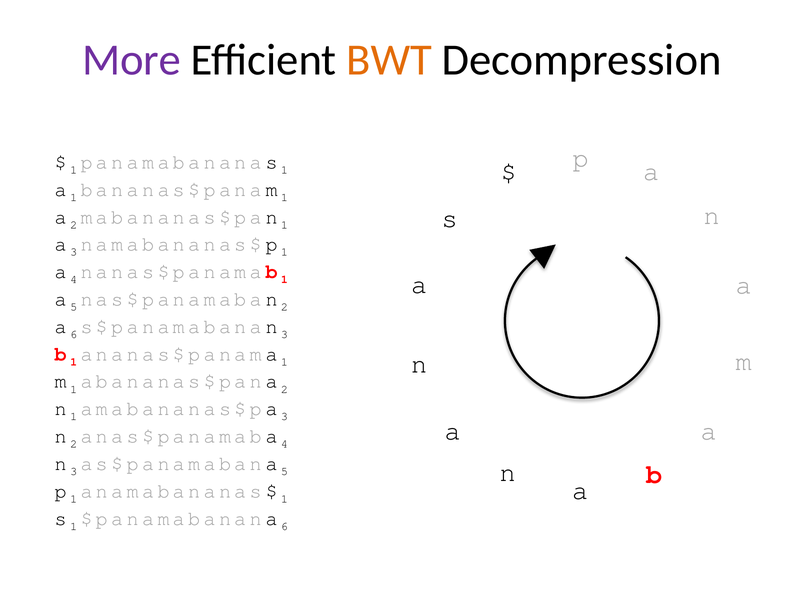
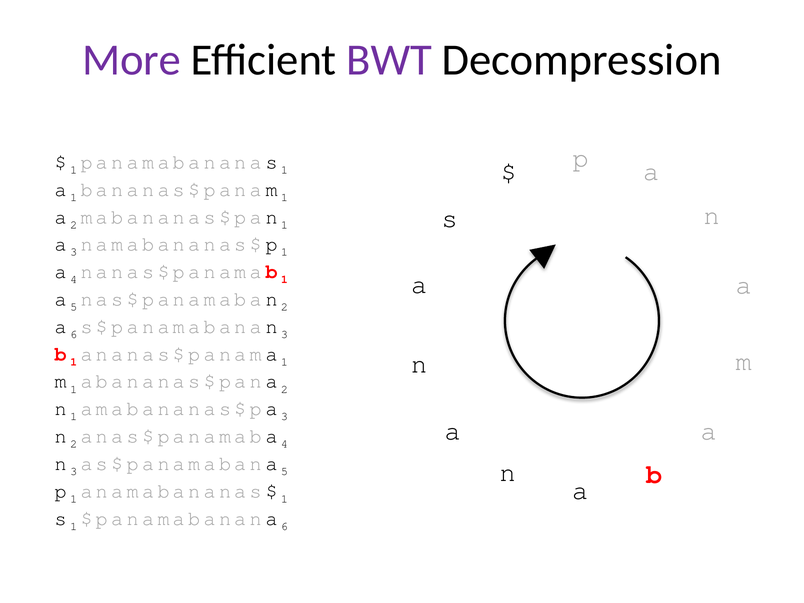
BWT colour: orange -> purple
